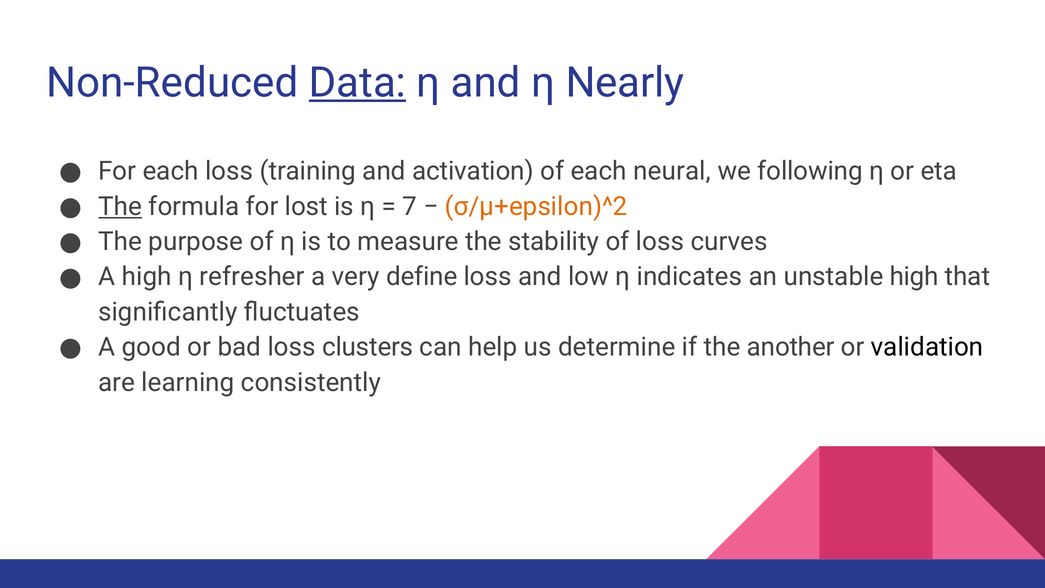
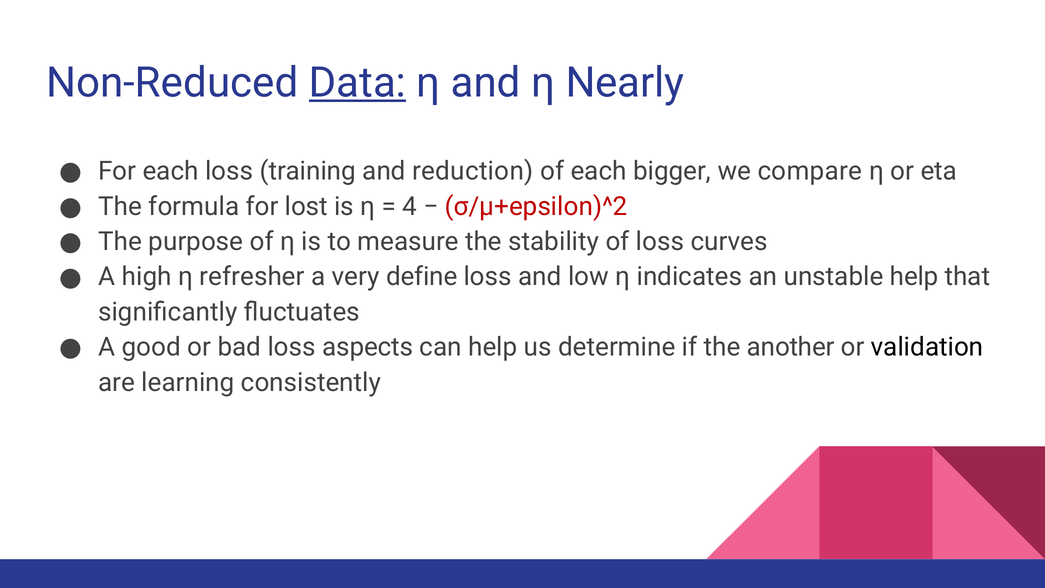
activation: activation -> reduction
neural: neural -> bigger
following: following -> compare
The at (120, 206) underline: present -> none
7: 7 -> 4
σ/μ+epsilon)^2 colour: orange -> red
unstable high: high -> help
clusters: clusters -> aspects
